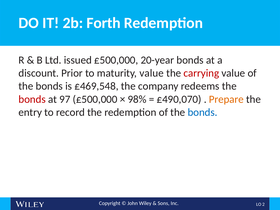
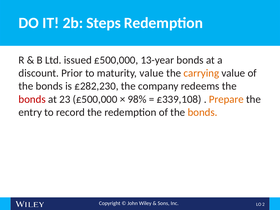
Forth: Forth -> Steps
20-year: 20-year -> 13-year
carrying colour: red -> orange
£469,548: £469,548 -> £282,230
97: 97 -> 23
£490,070: £490,070 -> £339,108
bonds at (203, 112) colour: blue -> orange
